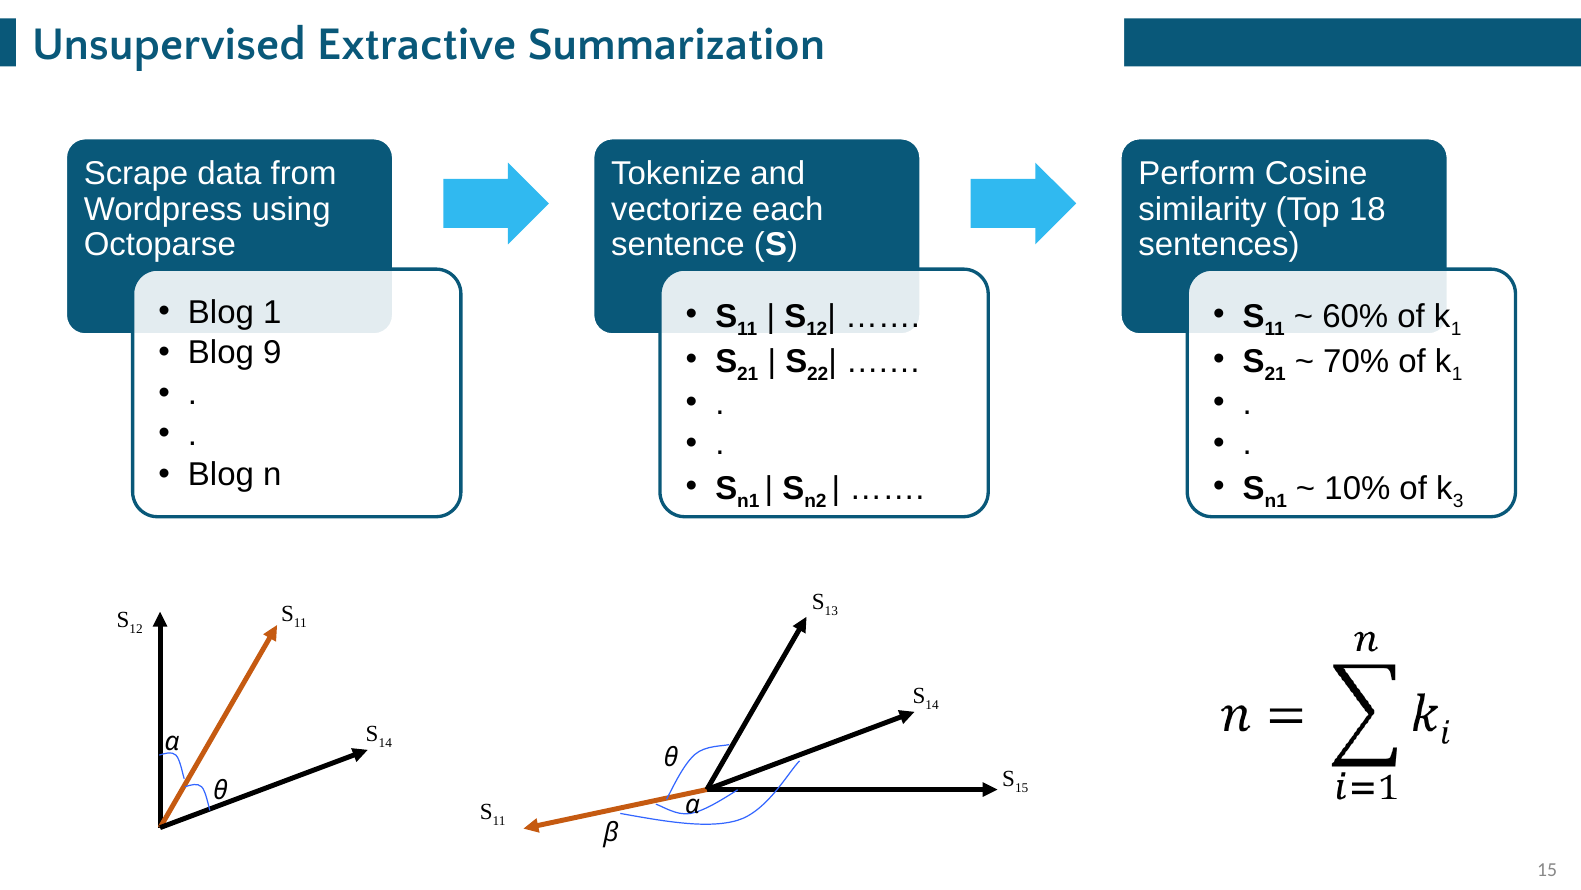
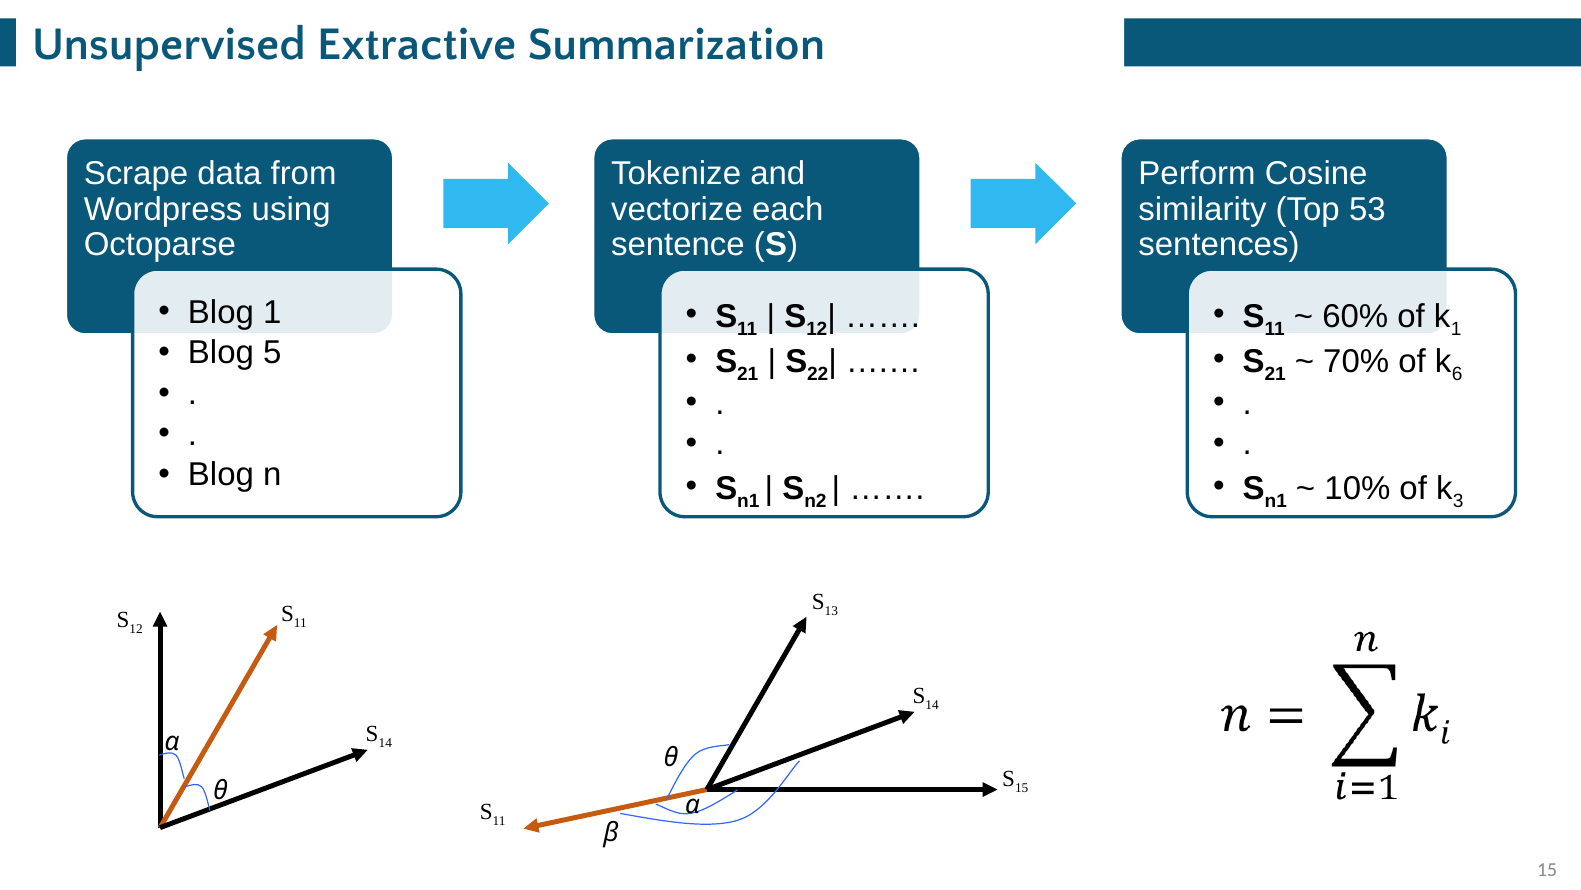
18: 18 -> 53
9: 9 -> 5
1 at (1457, 374): 1 -> 6
